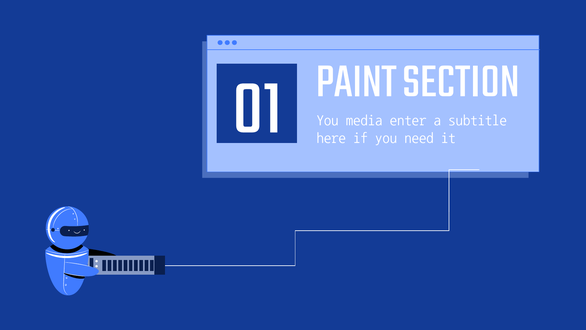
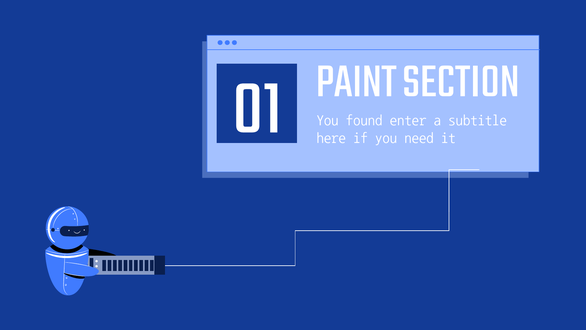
media: media -> found
